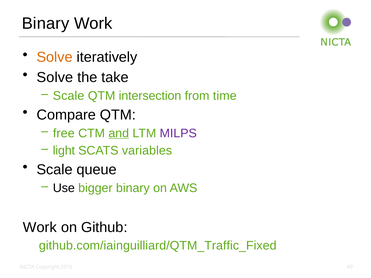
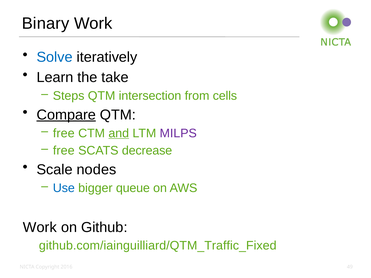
Solve at (55, 57) colour: orange -> blue
Solve at (55, 77): Solve -> Learn
Scale at (69, 96): Scale -> Steps
time: time -> cells
Compare underline: none -> present
light at (64, 151): light -> free
variables: variables -> decrease
queue: queue -> nodes
Use colour: black -> blue
bigger binary: binary -> queue
